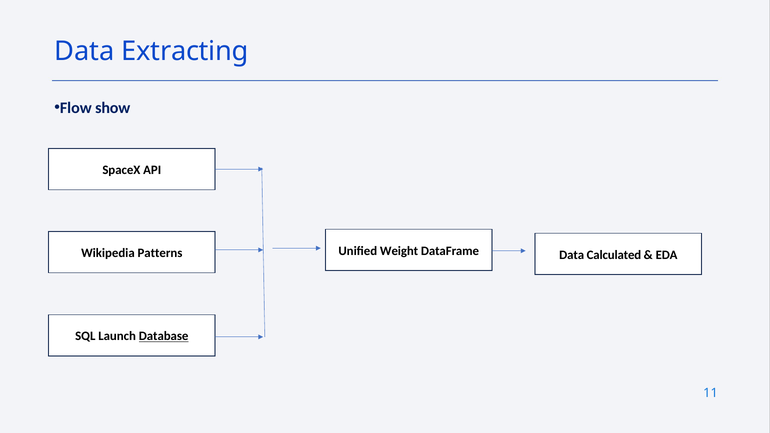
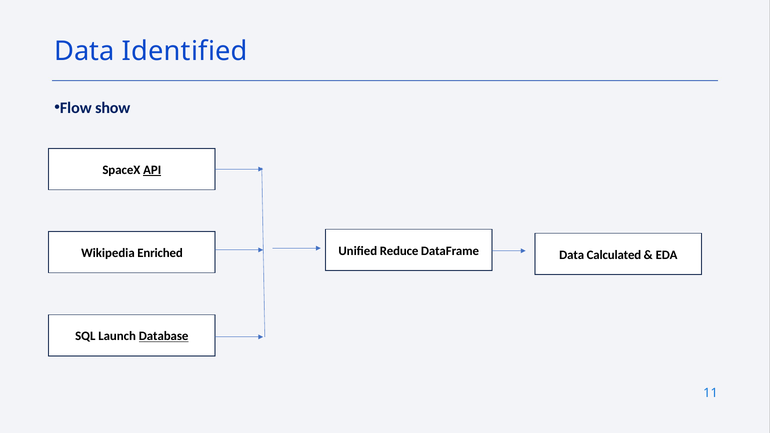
Extracting: Extracting -> Identified
API underline: none -> present
Weight: Weight -> Reduce
Patterns: Patterns -> Enriched
